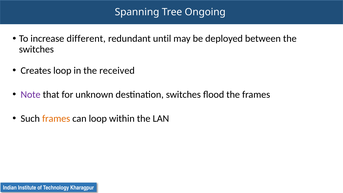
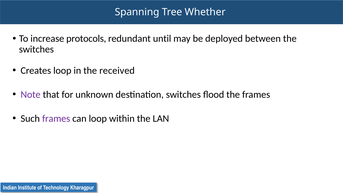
Ongoing: Ongoing -> Whether
different: different -> protocols
frames at (56, 119) colour: orange -> purple
